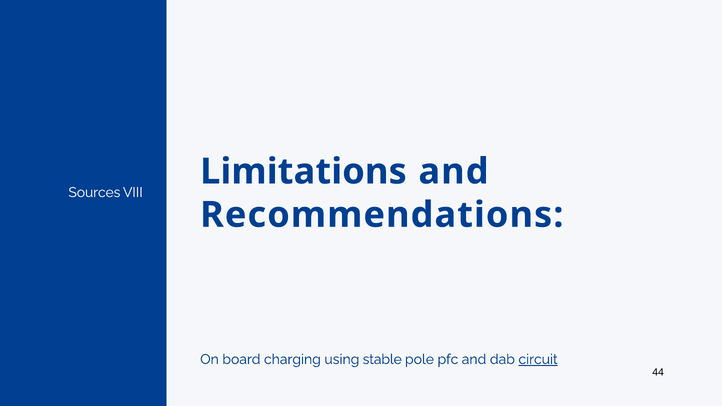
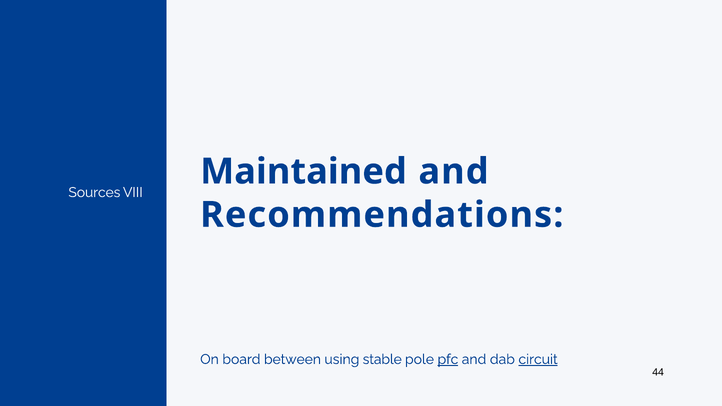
Limitations: Limitations -> Maintained
charging: charging -> between
pfc underline: none -> present
